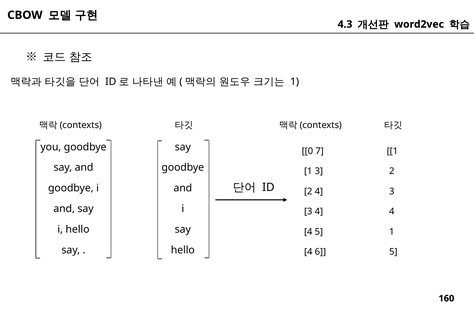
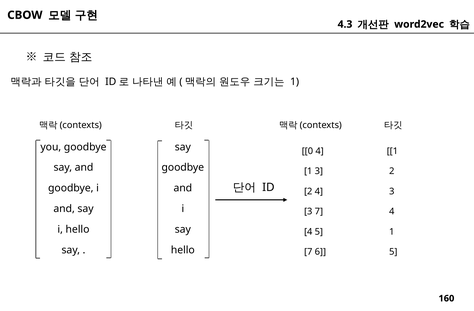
0 7: 7 -> 4
4 at (319, 212): 4 -> 7
4 at (308, 252): 4 -> 7
